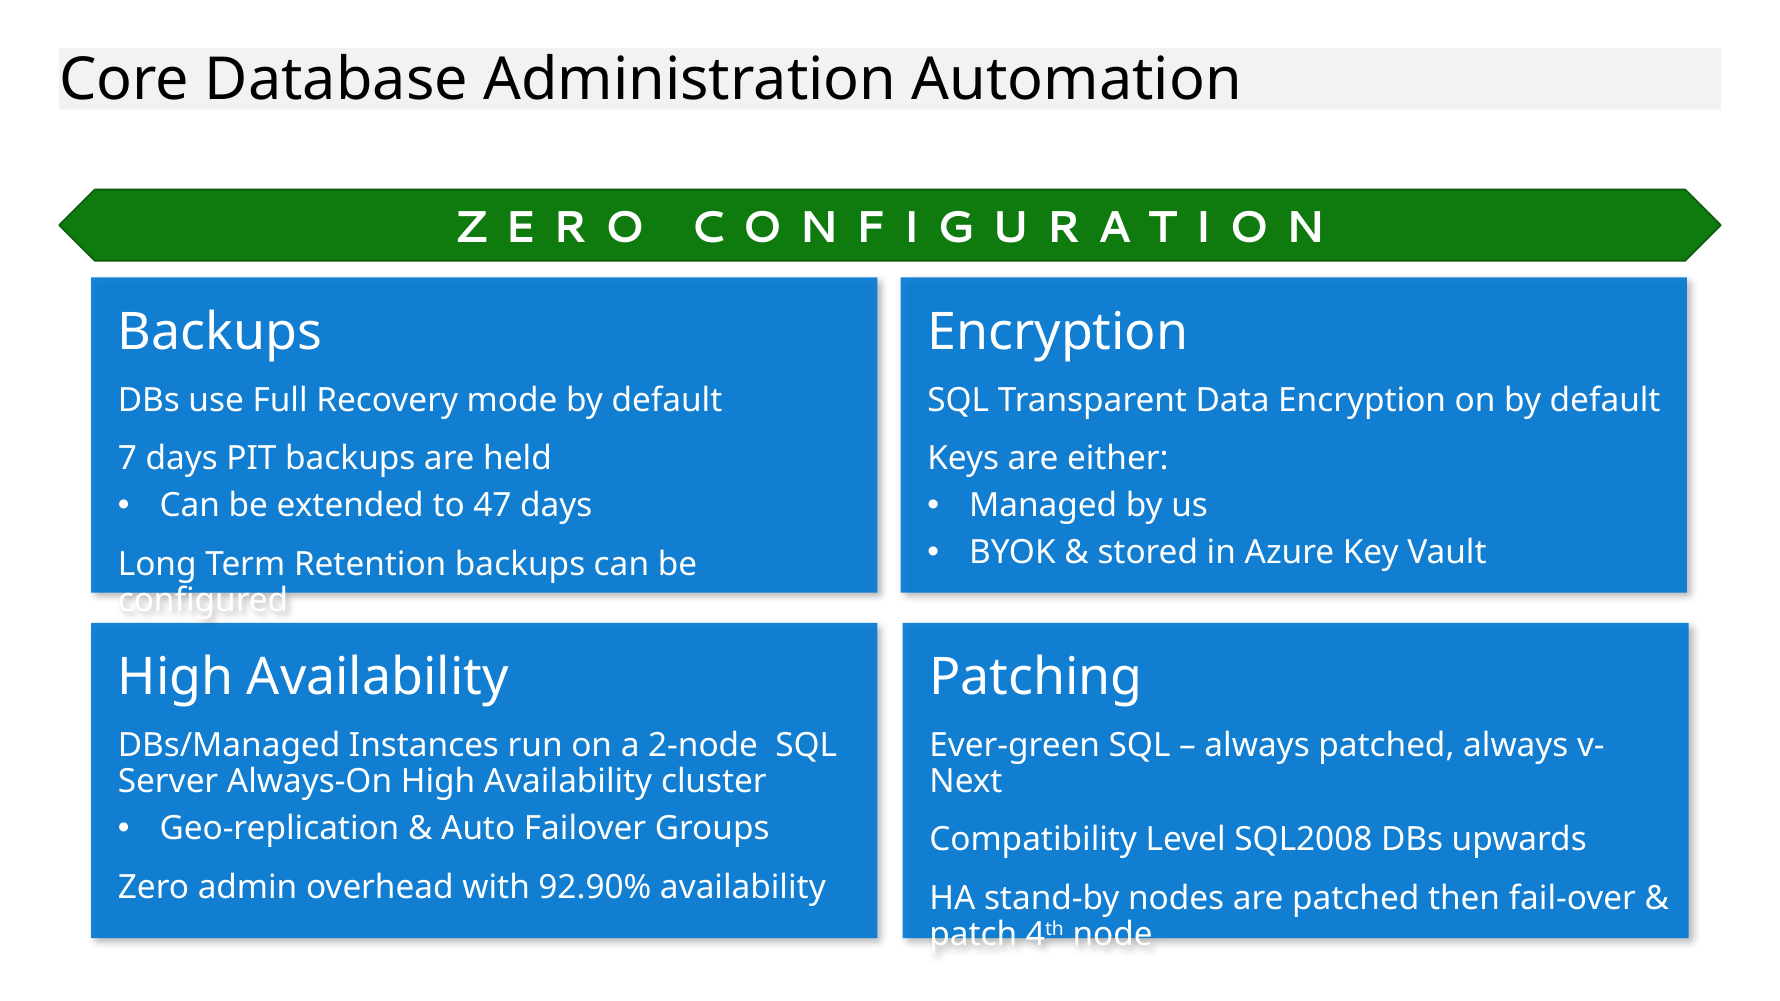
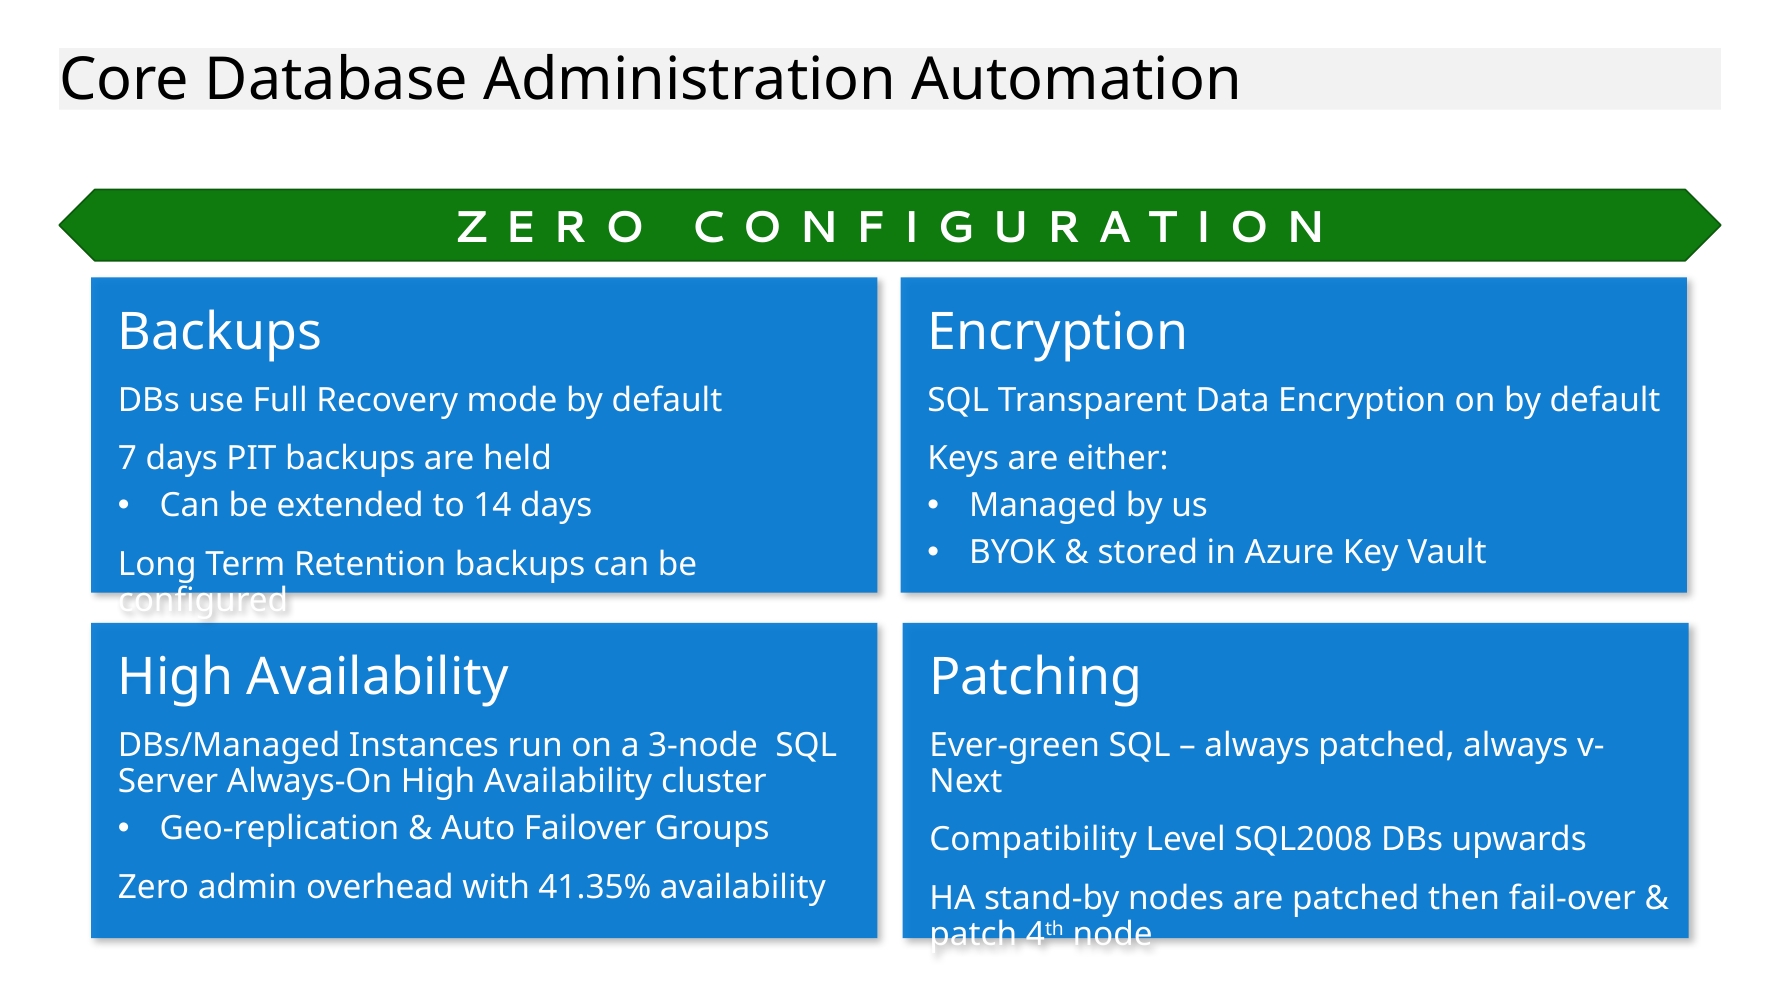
47: 47 -> 14
2-node: 2-node -> 3-node
92.90%: 92.90% -> 41.35%
